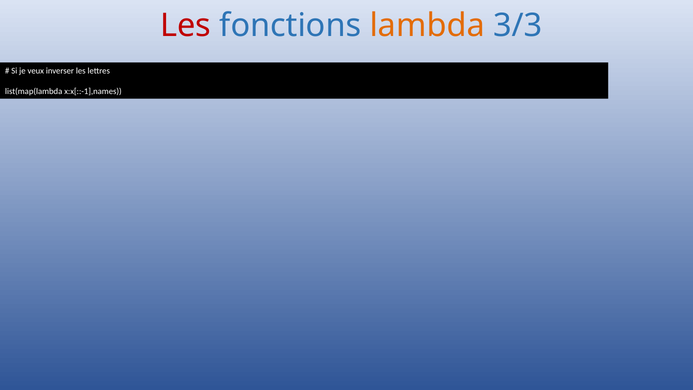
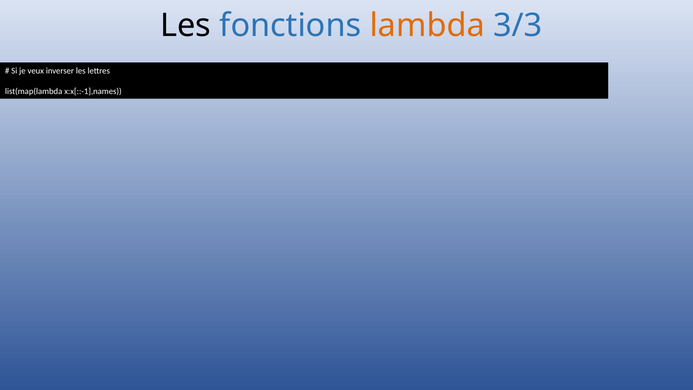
Les at (186, 25) colour: red -> black
